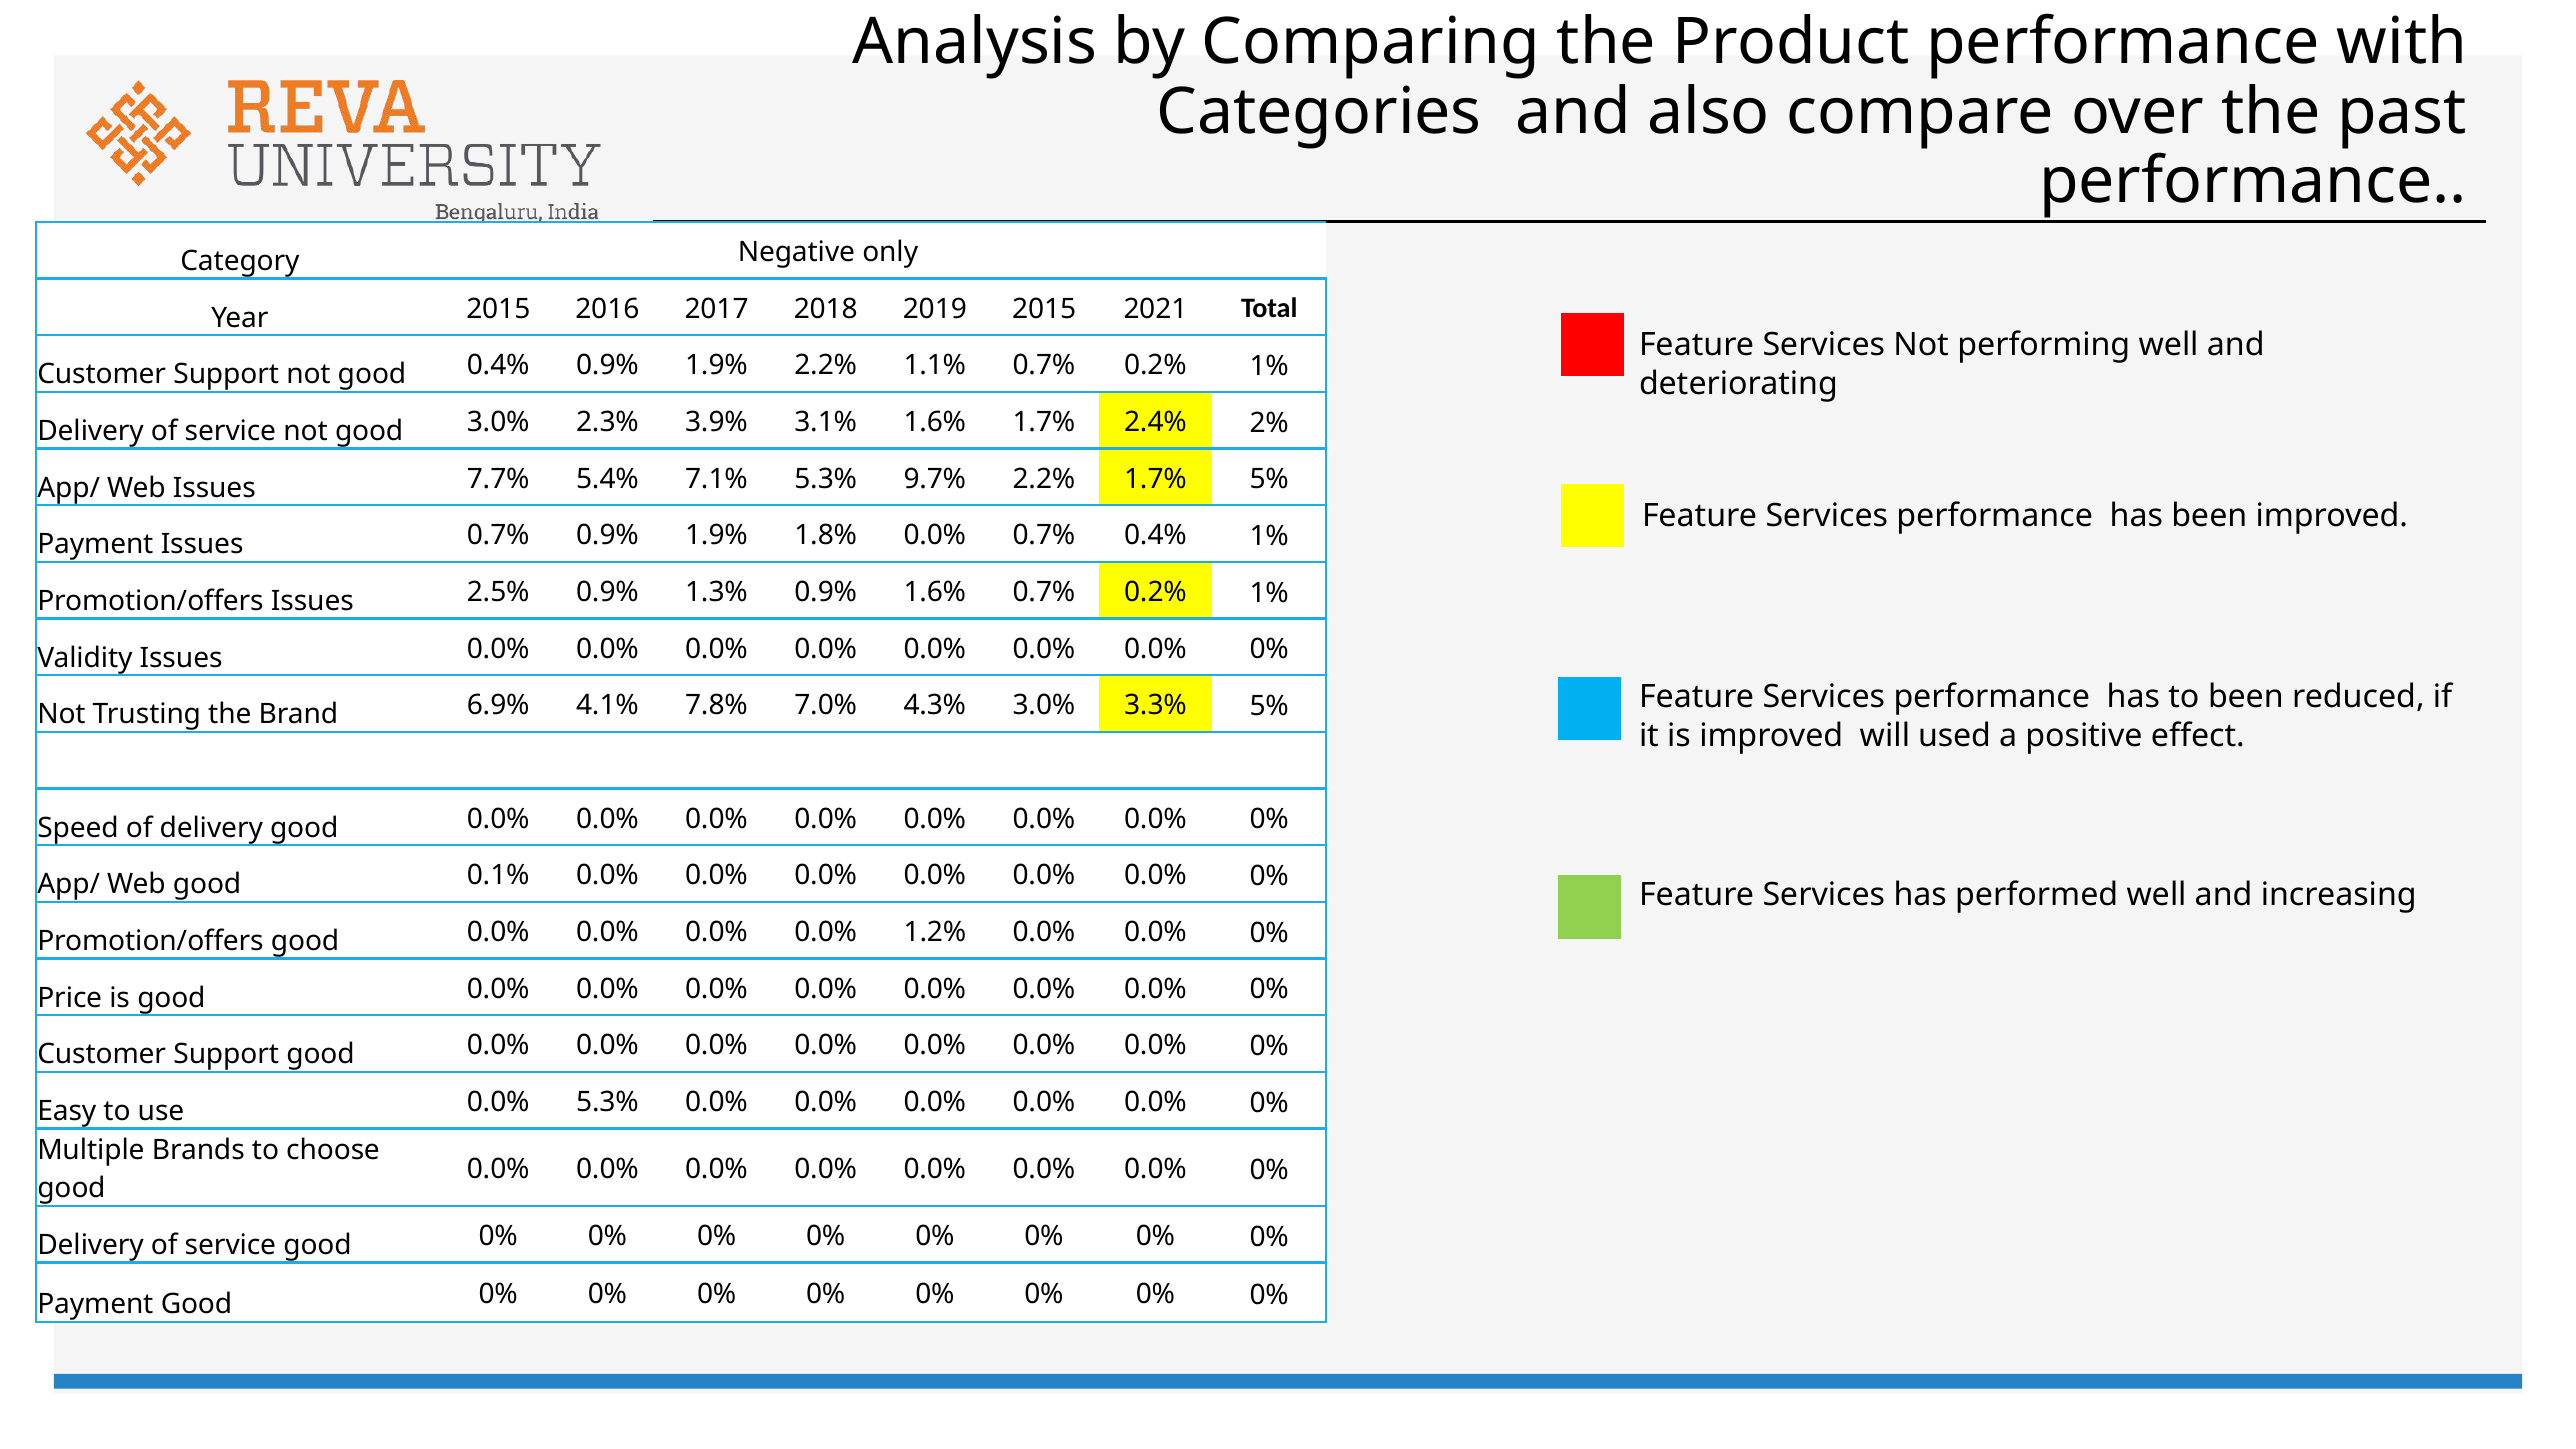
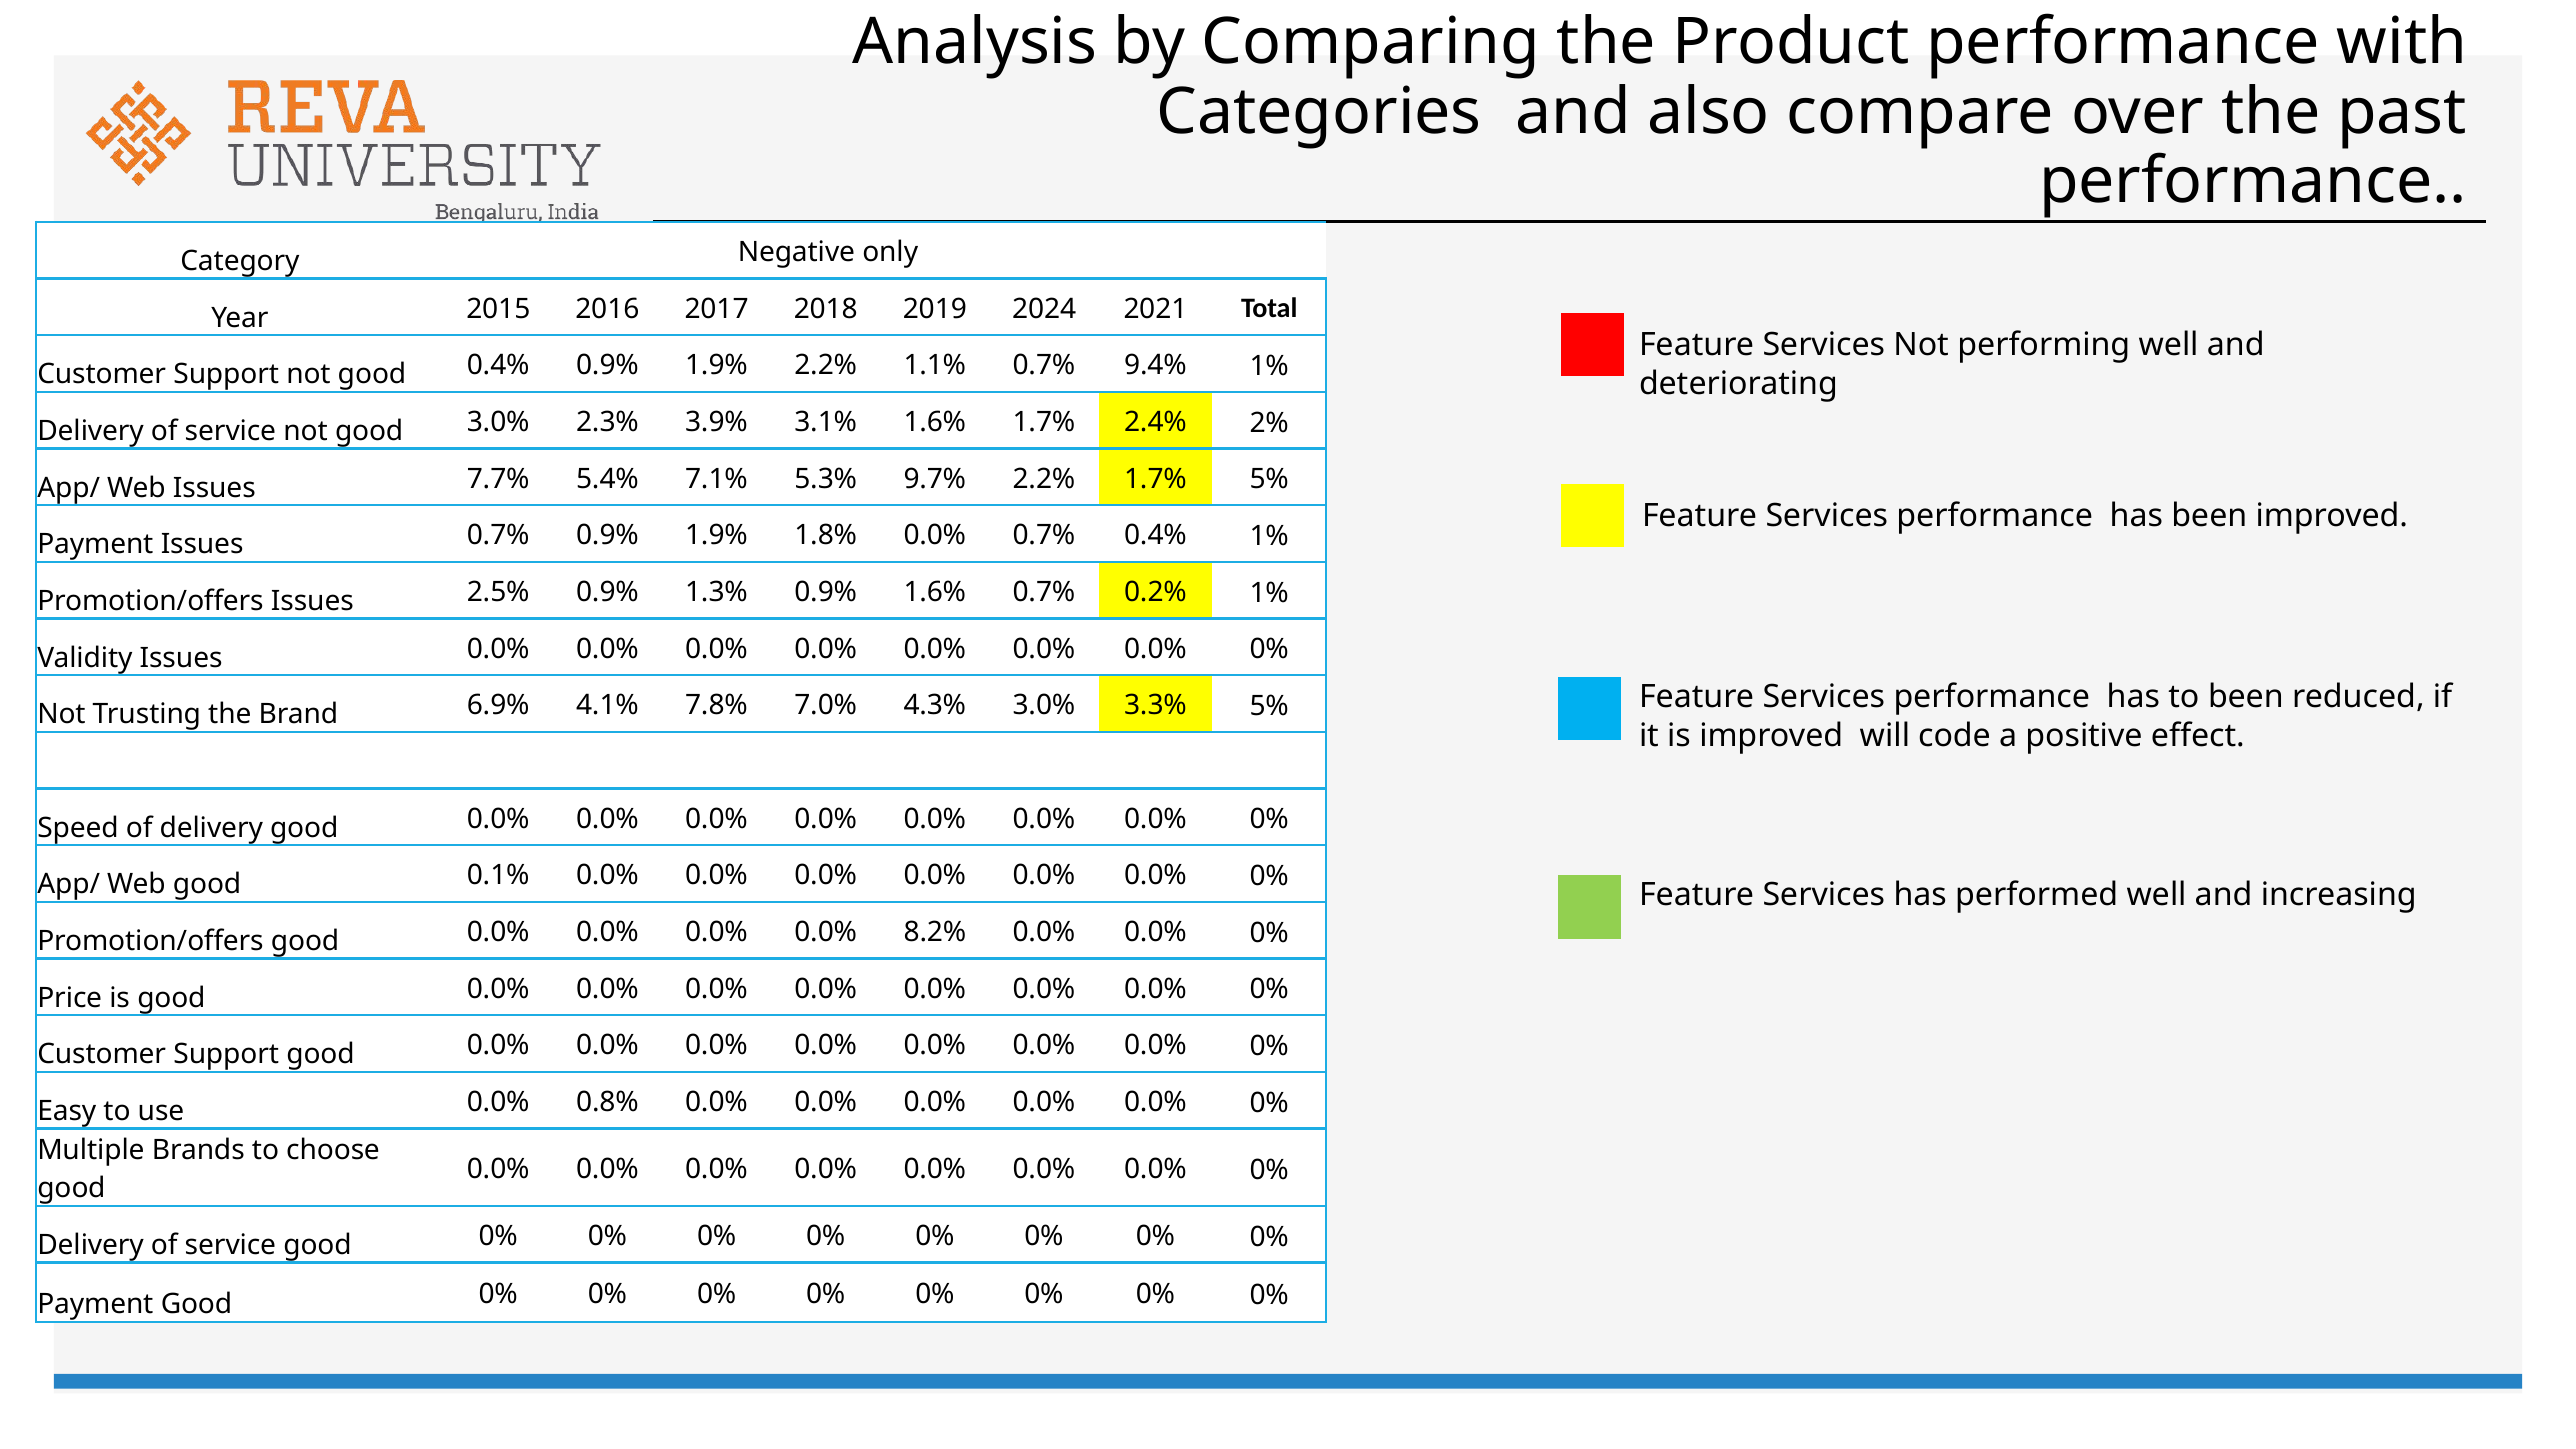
2019 2015: 2015 -> 2024
1.1% 0.7% 0.2%: 0.2% -> 9.4%
used: used -> code
1.2%: 1.2% -> 8.2%
0.0% 5.3%: 5.3% -> 0.8%
